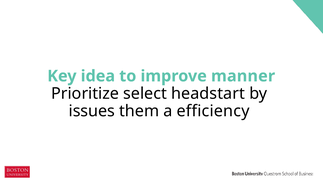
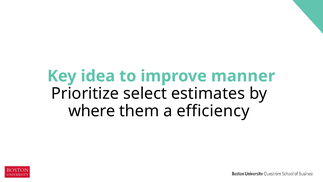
headstart: headstart -> estimates
issues: issues -> where
